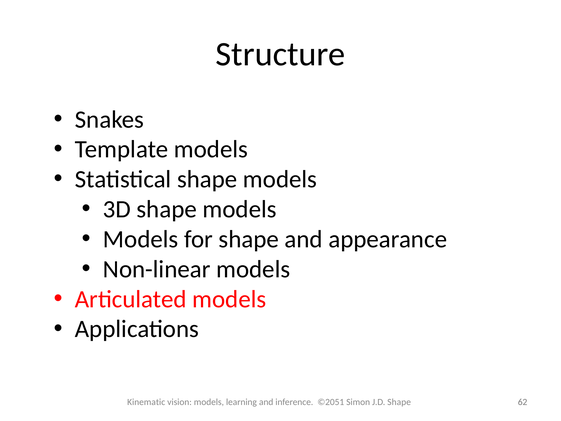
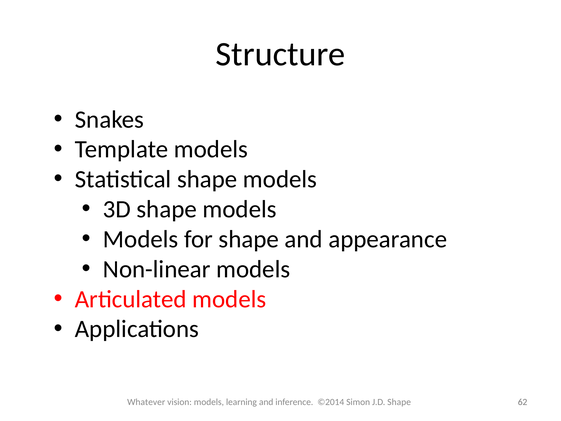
Kinematic: Kinematic -> Whatever
©2051: ©2051 -> ©2014
